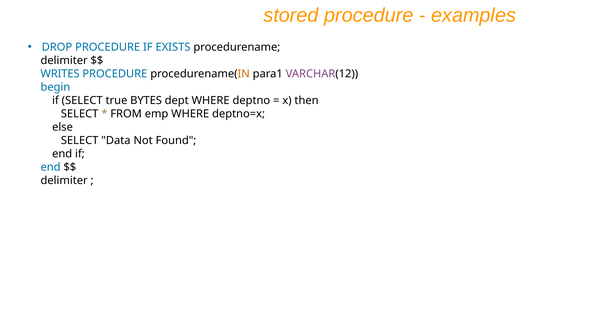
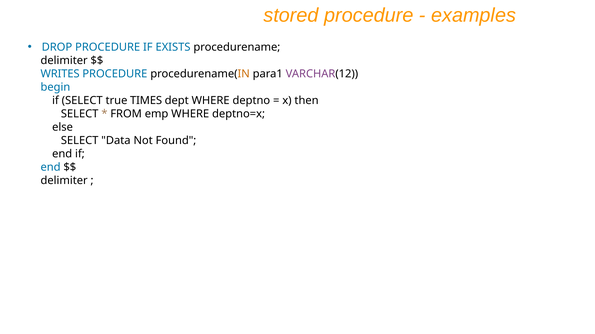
BYTES: BYTES -> TIMES
